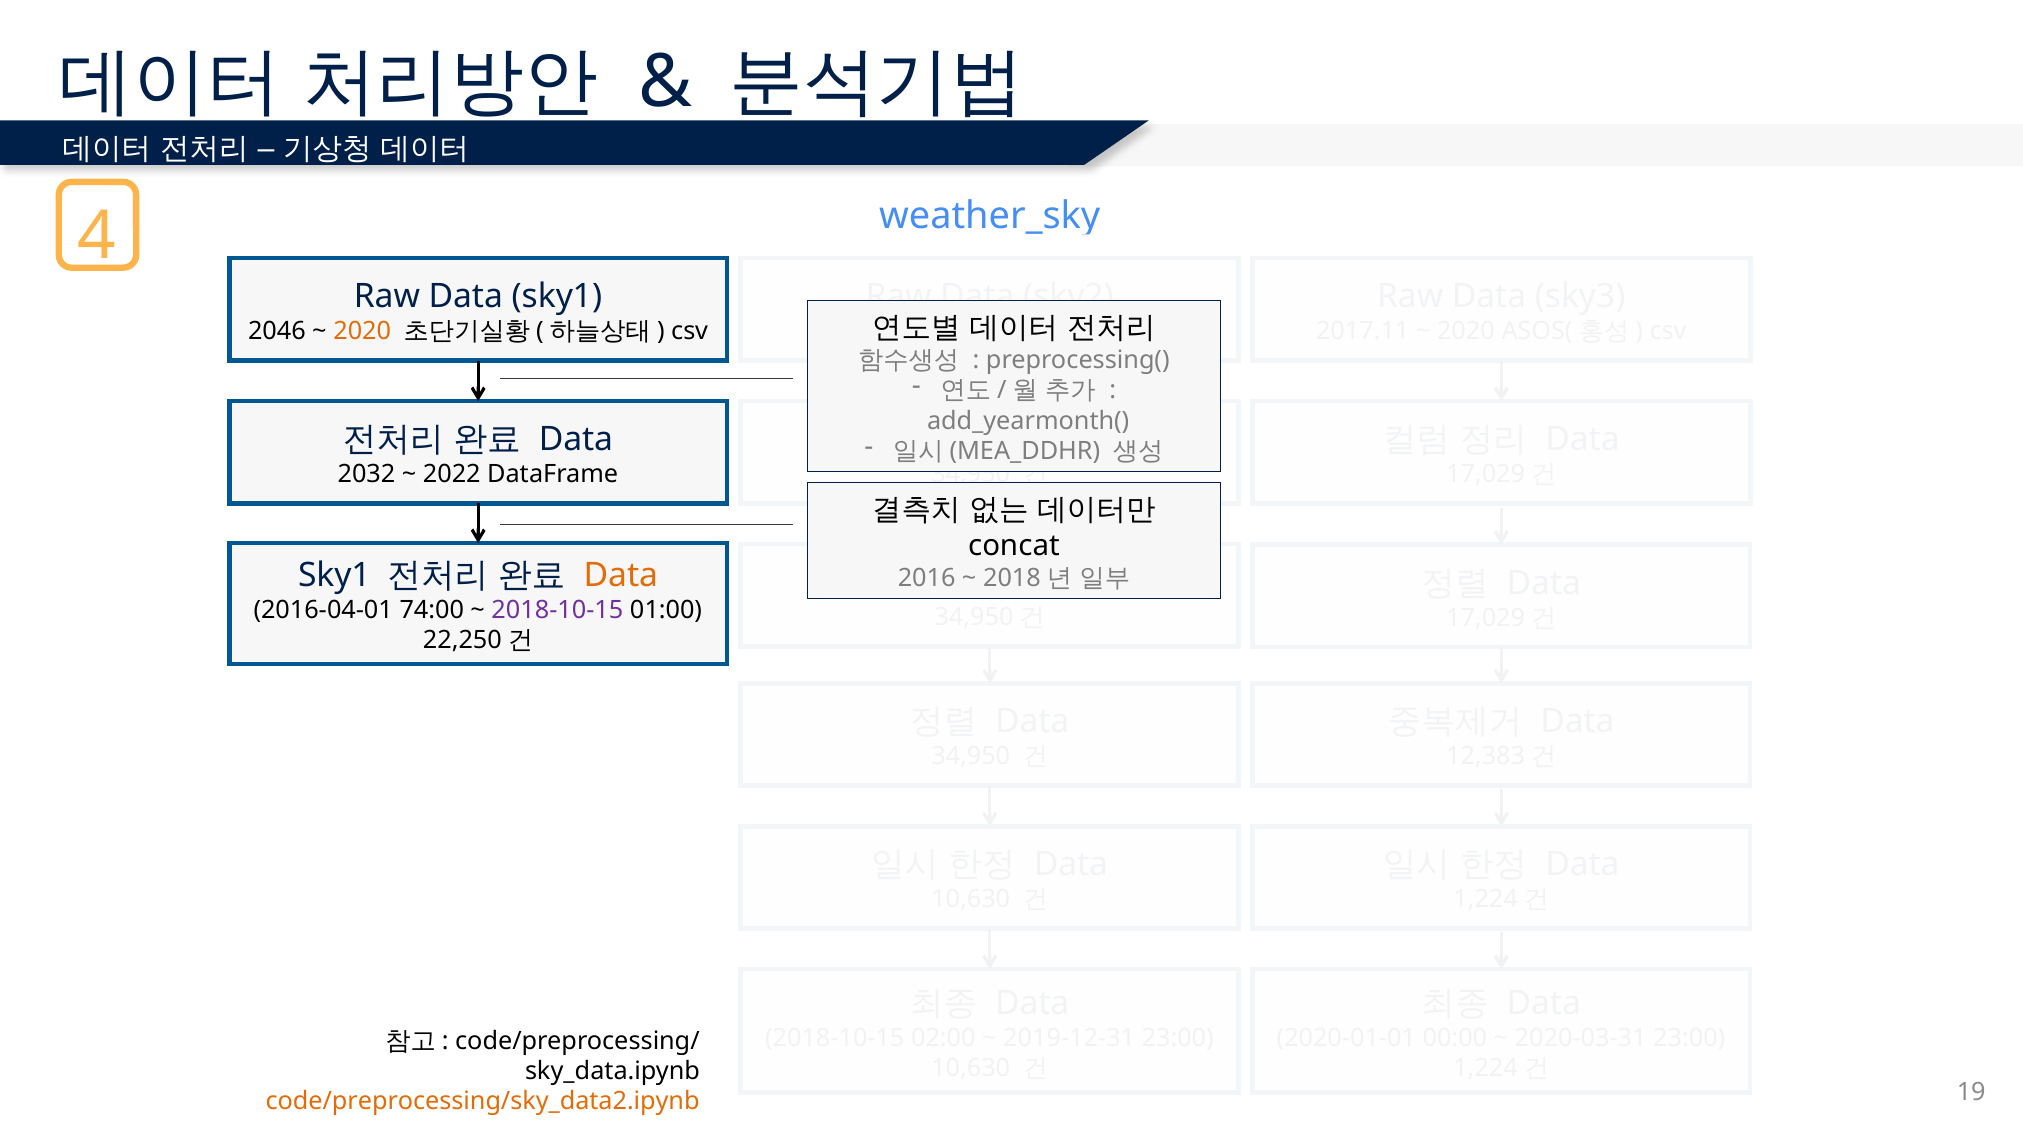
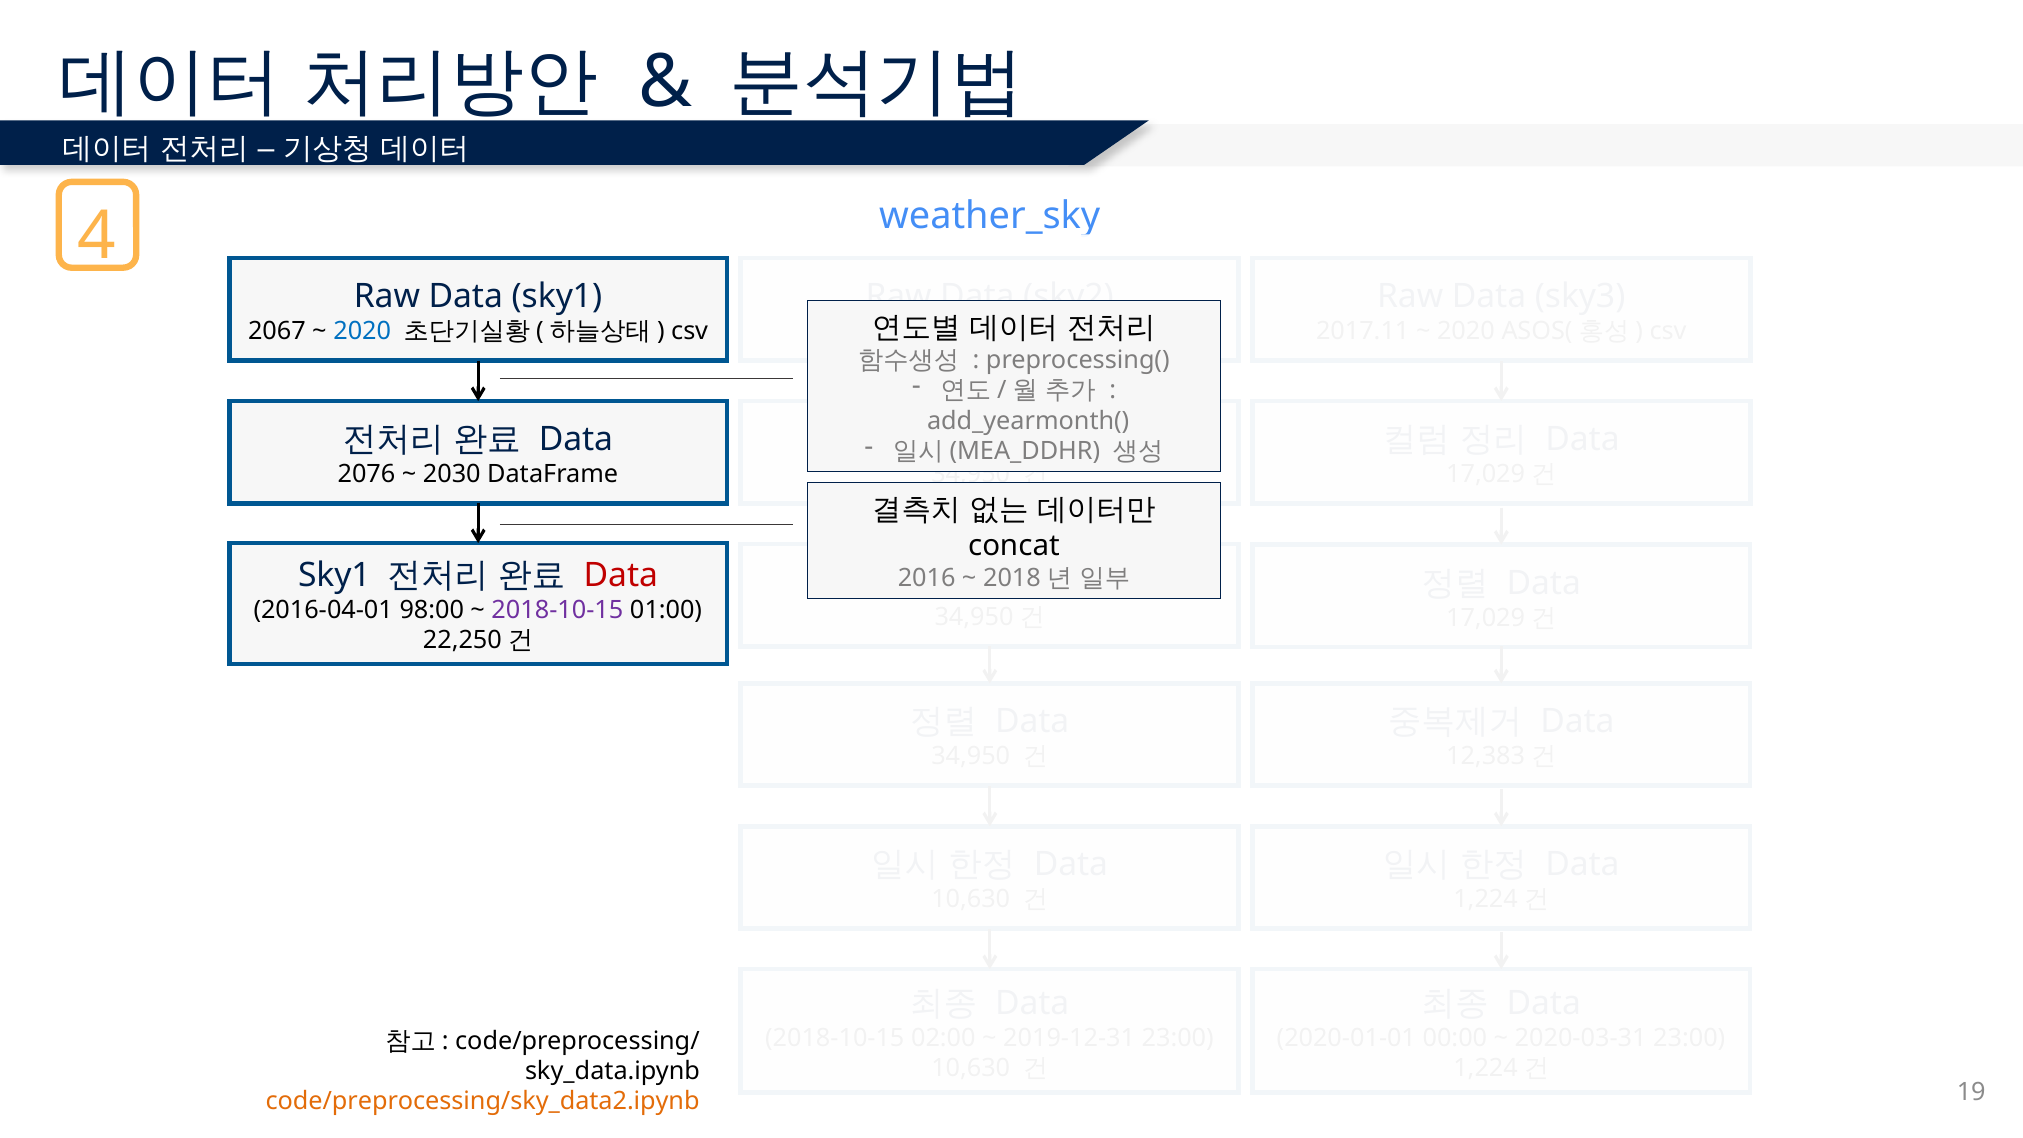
2046: 2046 -> 2067
2020 at (362, 331) colour: orange -> blue
2032: 2032 -> 2076
2022: 2022 -> 2030
Data at (621, 575) colour: orange -> red
74:00: 74:00 -> 98:00
